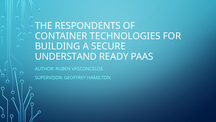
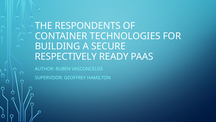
UNDERSTAND: UNDERSTAND -> RESPECTIVELY
